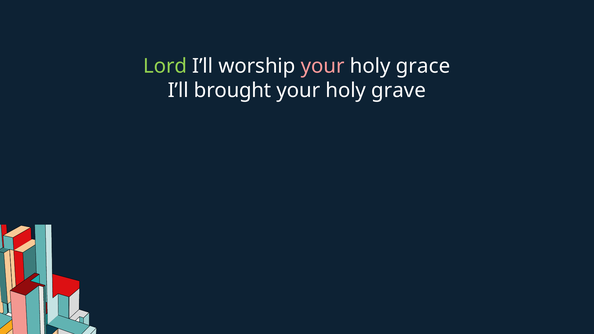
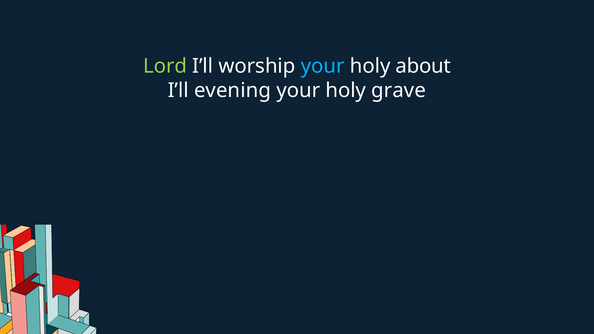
your at (323, 66) colour: pink -> light blue
grace: grace -> about
brought: brought -> evening
